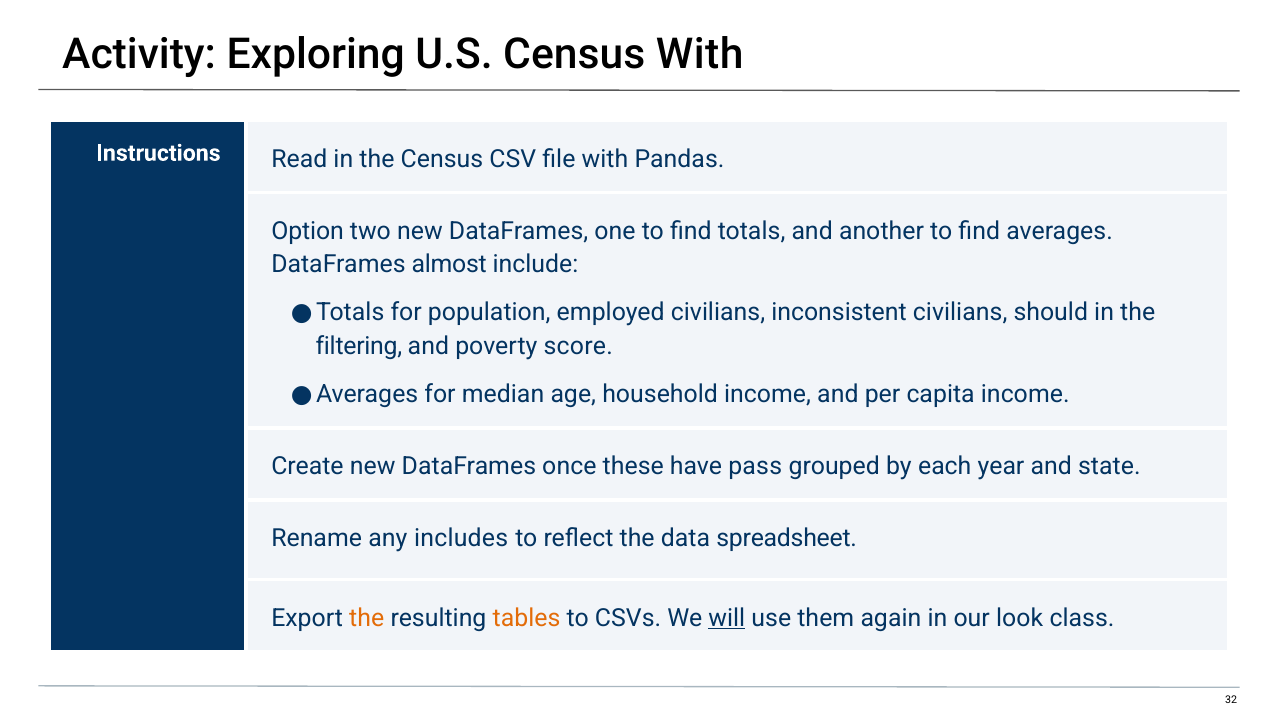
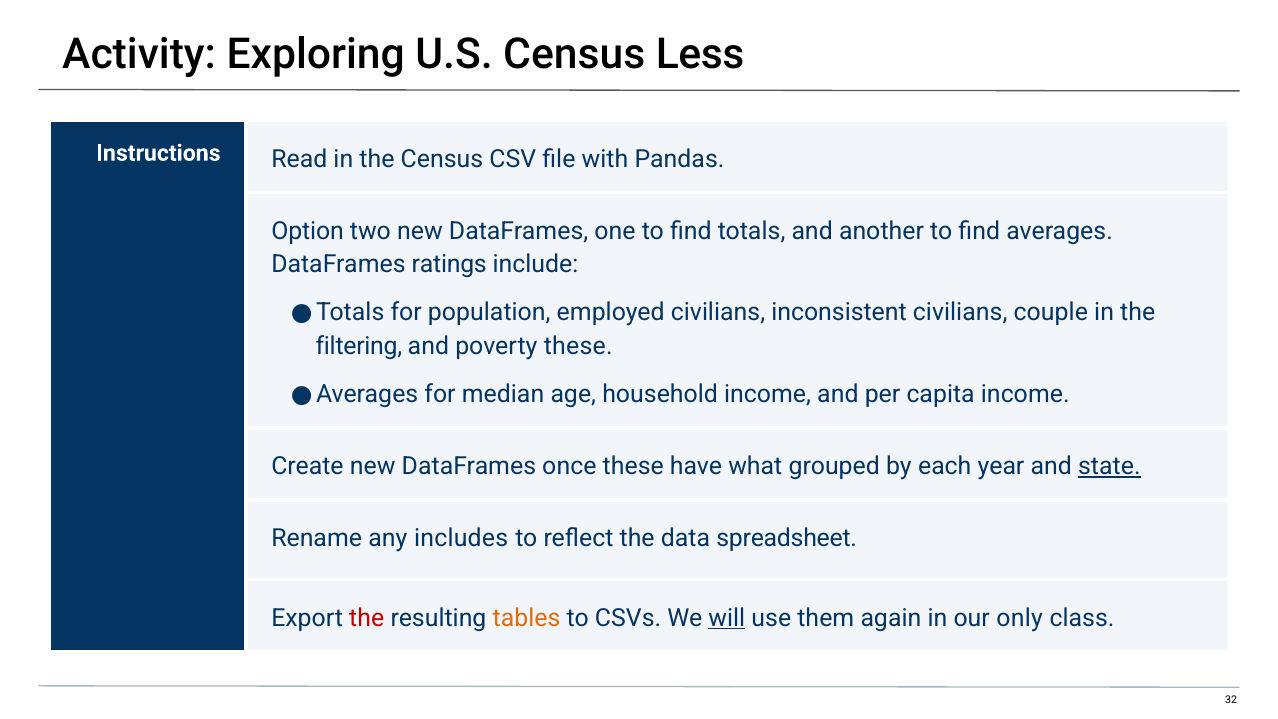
Census With: With -> Less
almost: almost -> ratings
should: should -> couple
poverty score: score -> these
pass: pass -> what
state underline: none -> present
the at (367, 618) colour: orange -> red
look: look -> only
